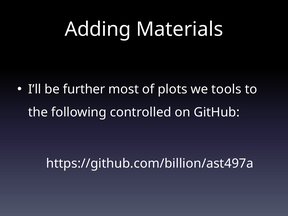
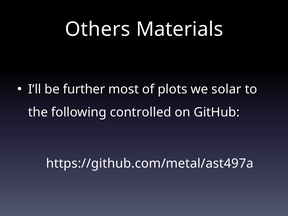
Adding: Adding -> Others
tools: tools -> solar
https://github.com/billion/ast497a: https://github.com/billion/ast497a -> https://github.com/metal/ast497a
